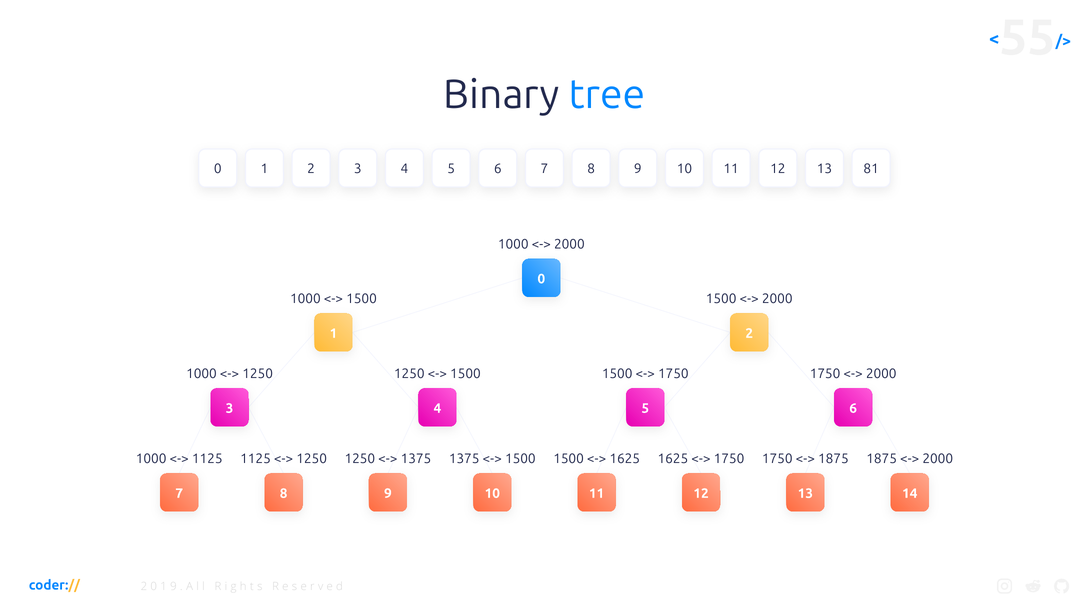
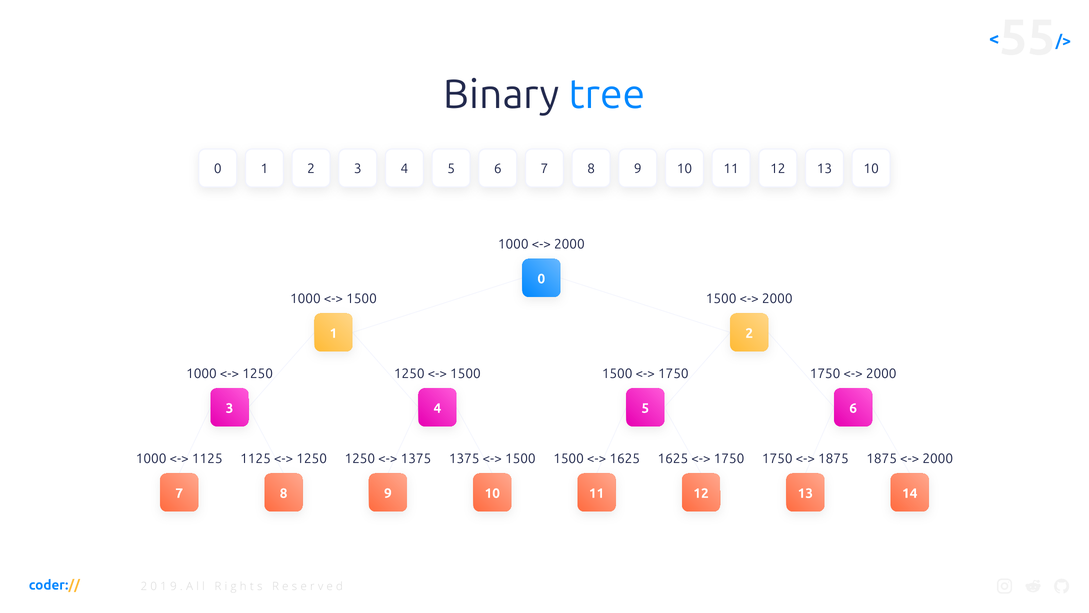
13 81: 81 -> 10
